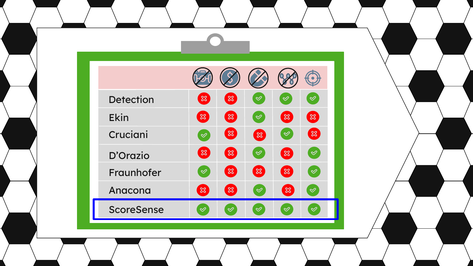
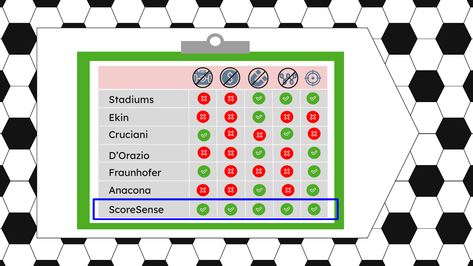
Detection: Detection -> Stadiums
